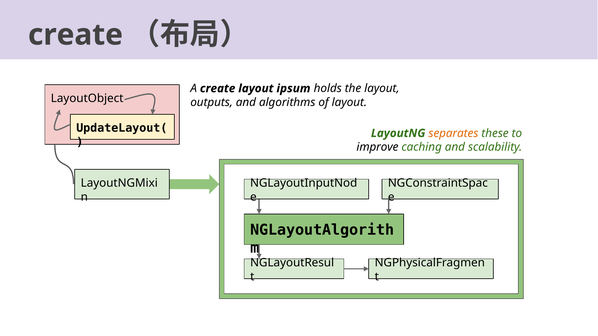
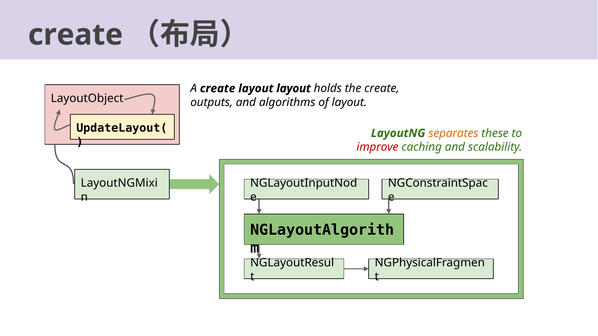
layout ipsum: ipsum -> layout
the layout: layout -> create
improve colour: black -> red
